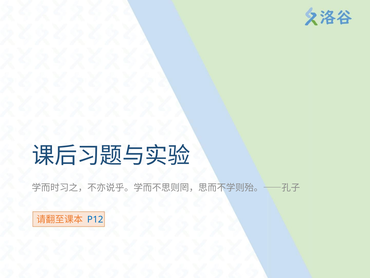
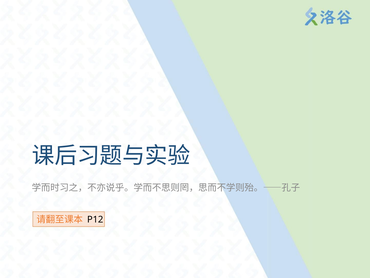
P12 colour: blue -> black
